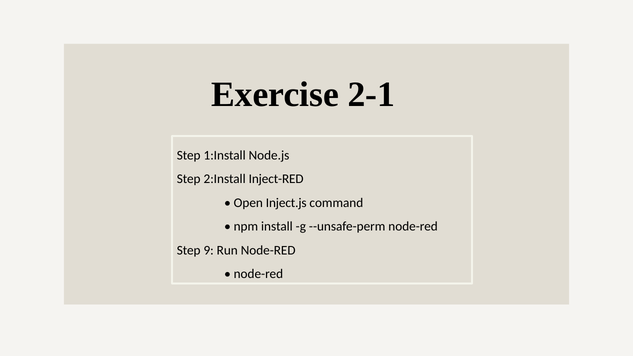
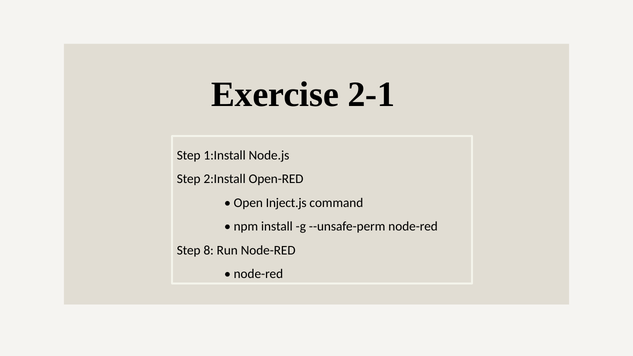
Inject-RED: Inject-RED -> Open-RED
9: 9 -> 8
